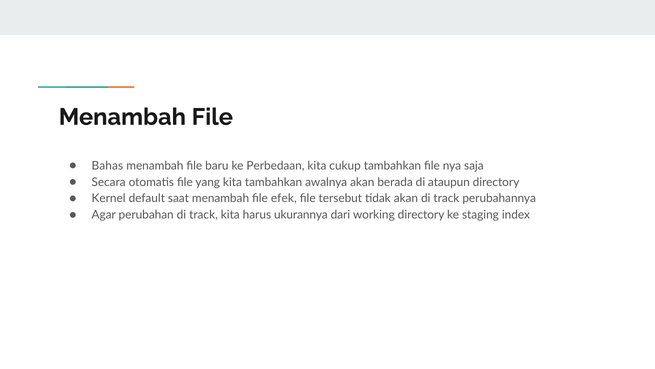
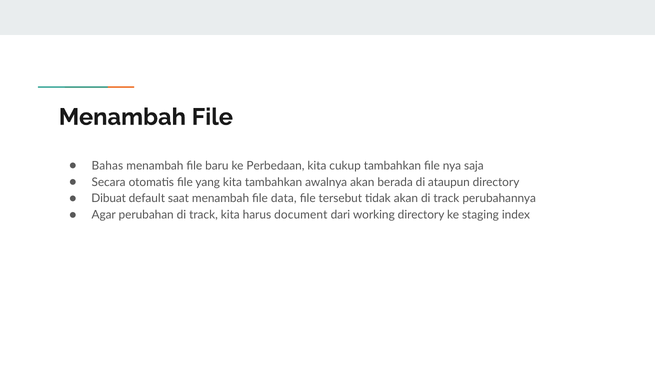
Kernel: Kernel -> Dibuat
efek: efek -> data
ukurannya: ukurannya -> document
